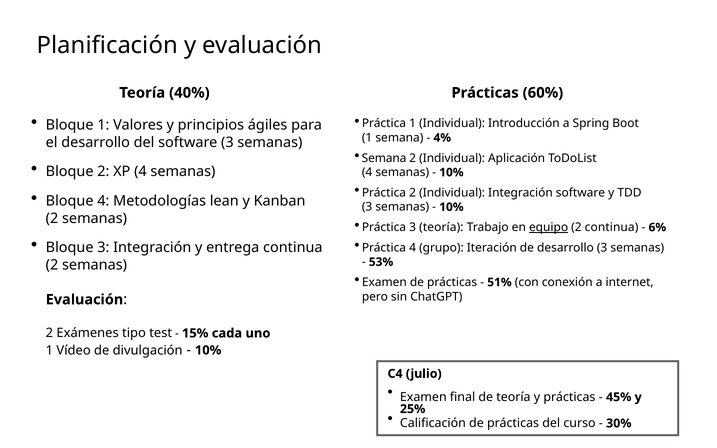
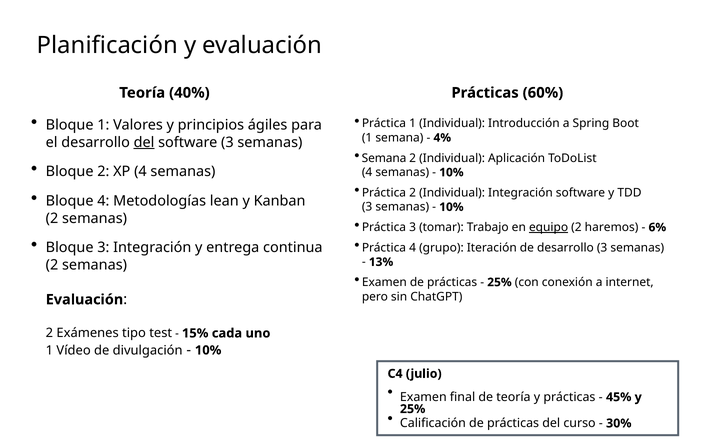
del at (144, 142) underline: none -> present
3 teoría: teoría -> tomar
2 continua: continua -> haremos
53%: 53% -> 13%
51% at (499, 282): 51% -> 25%
